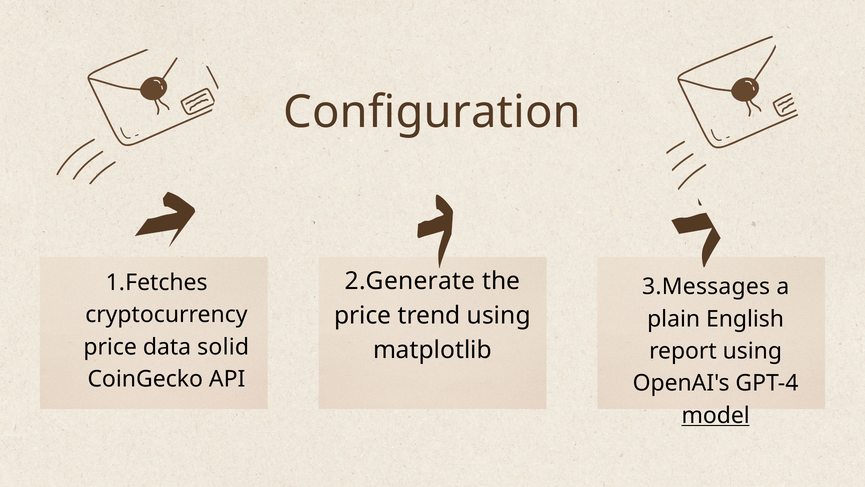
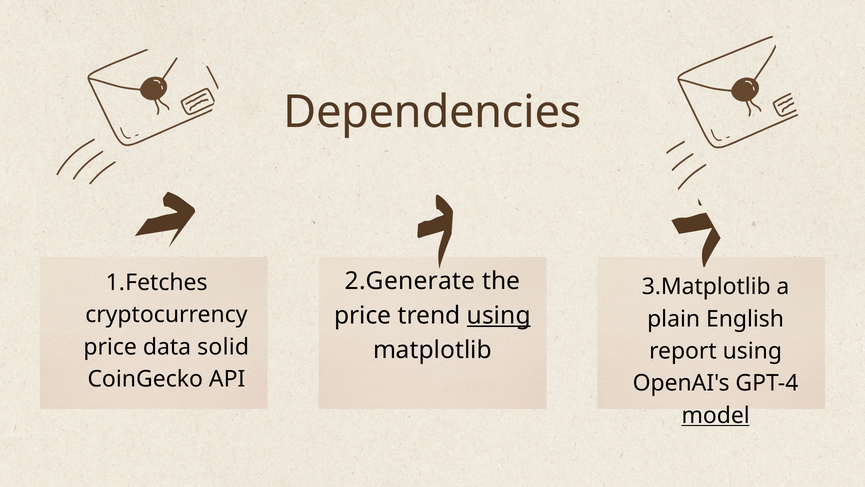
Configuration: Configuration -> Dependencies
3.Messages: 3.Messages -> 3.Matplotlib
using at (499, 315) underline: none -> present
